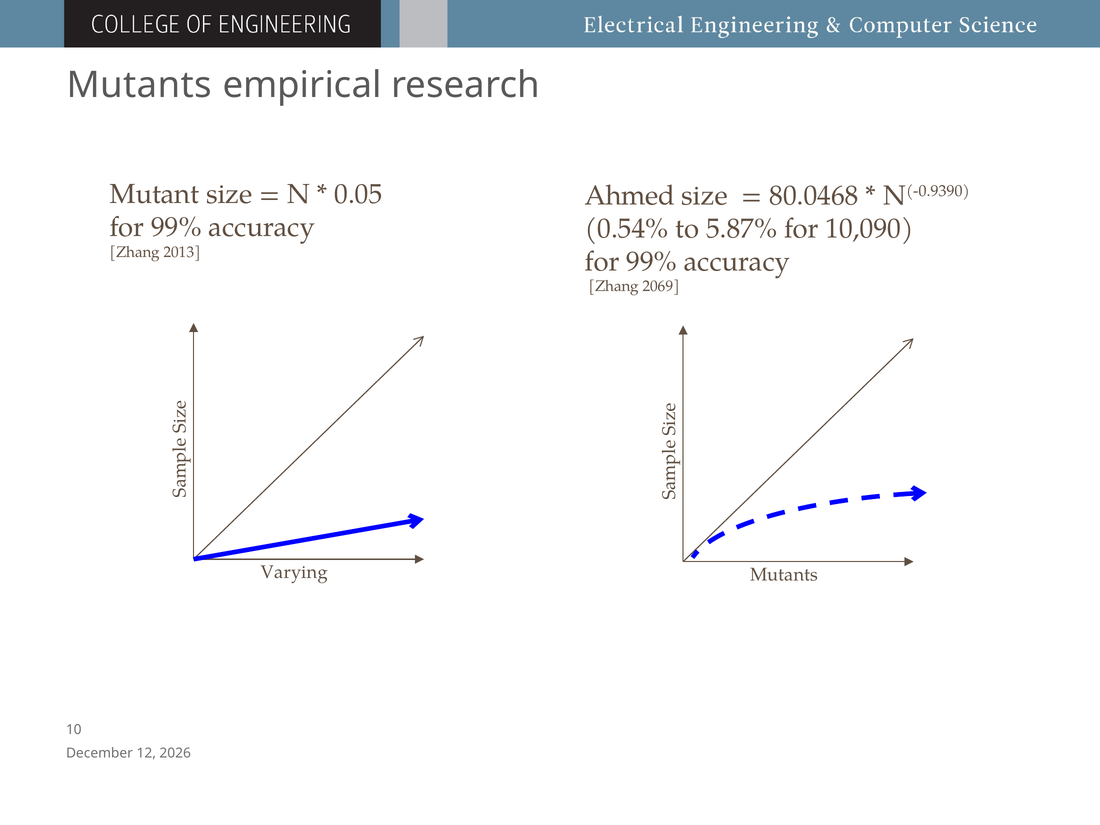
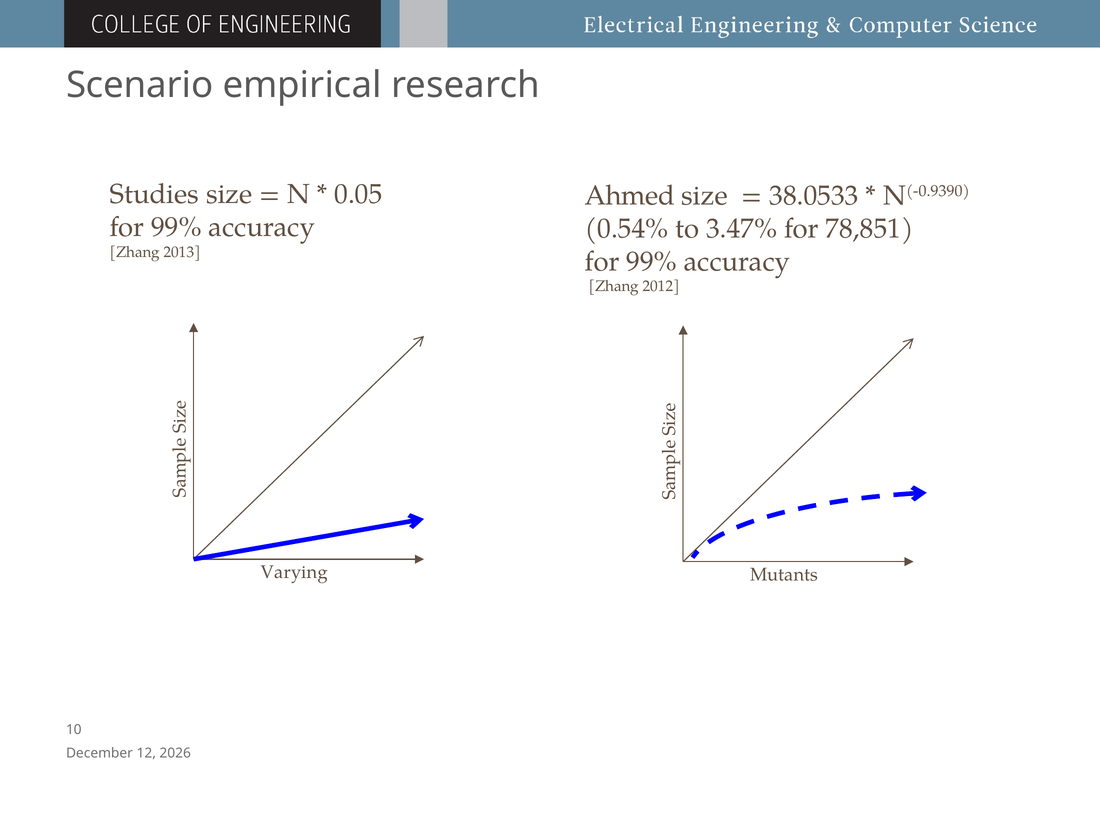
Mutants at (139, 85): Mutants -> Scenario
Mutant: Mutant -> Studies
80.0468: 80.0468 -> 38.0533
5.87%: 5.87% -> 3.47%
10,090: 10,090 -> 78,851
2069: 2069 -> 2012
